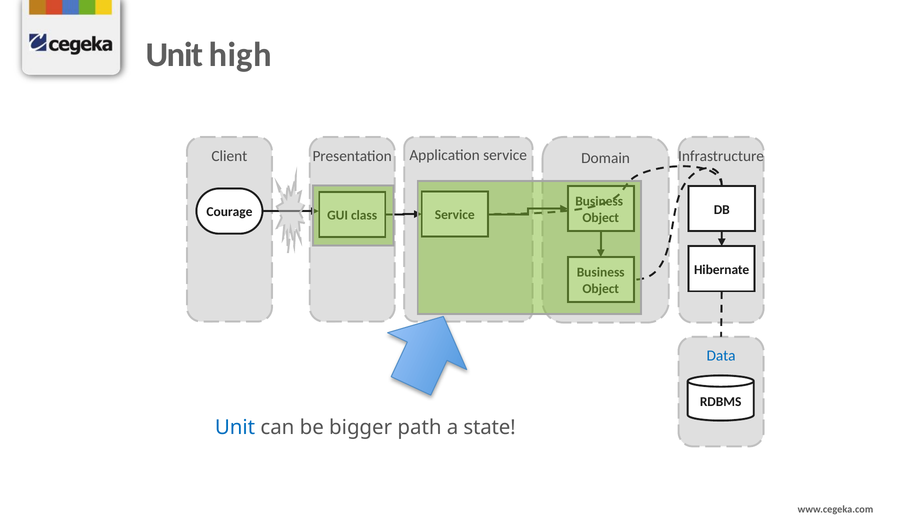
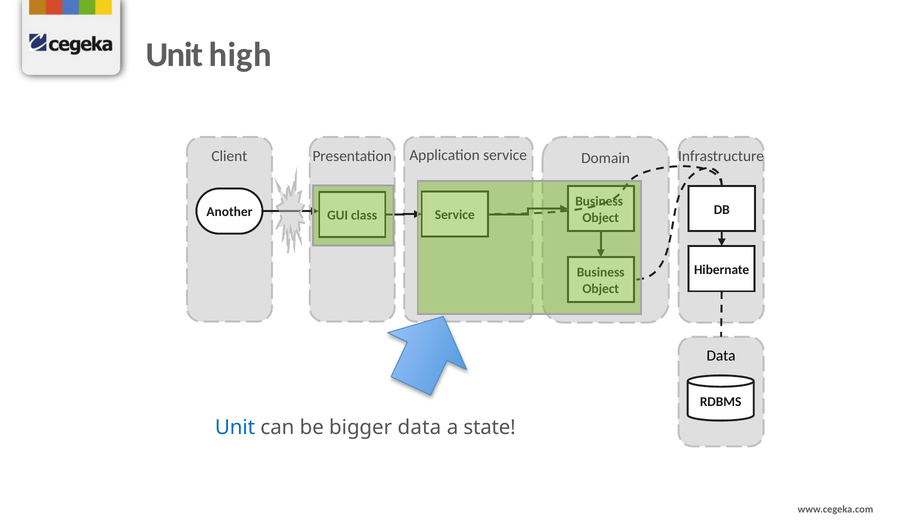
Courage: Courage -> Another
Data at (721, 356) colour: blue -> black
bigger path: path -> data
